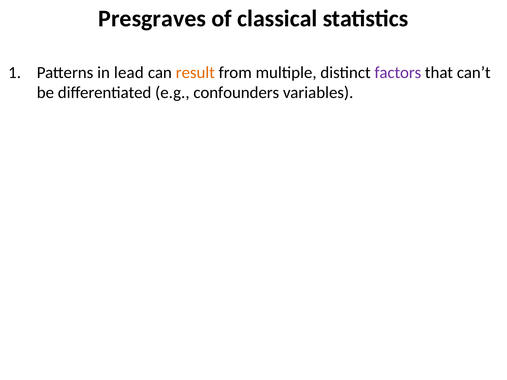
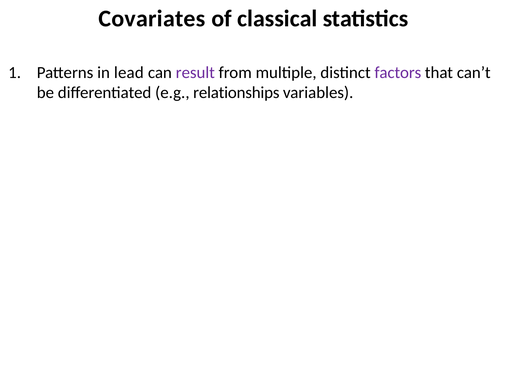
Presgraves: Presgraves -> Covariates
result colour: orange -> purple
confounders: confounders -> relationships
